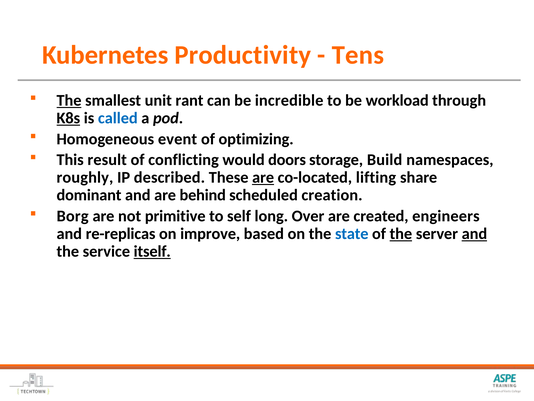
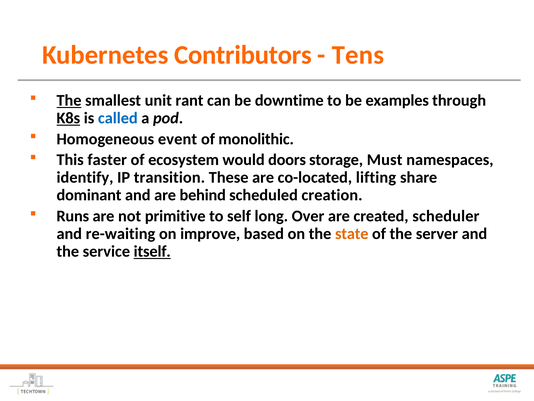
Productivity: Productivity -> Contributors
incredible: incredible -> downtime
workload: workload -> examples
optimizing: optimizing -> monolithic
result: result -> faster
conflicting: conflicting -> ecosystem
Build: Build -> Must
roughly: roughly -> identify
described: described -> transition
are at (263, 177) underline: present -> none
Borg: Borg -> Runs
engineers: engineers -> scheduler
re-replicas: re-replicas -> re-waiting
state colour: blue -> orange
the at (401, 233) underline: present -> none
and at (474, 233) underline: present -> none
